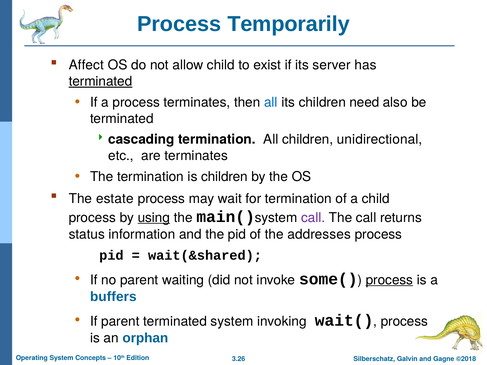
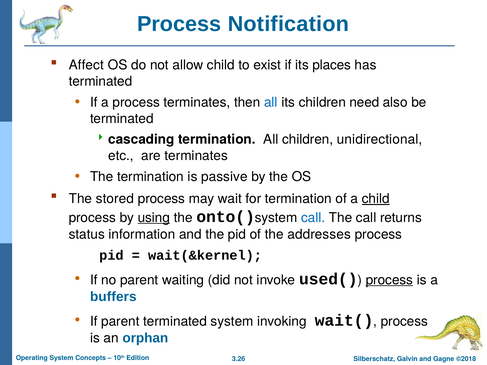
Temporarily: Temporarily -> Notification
server: server -> places
terminated at (101, 81) underline: present -> none
is children: children -> passive
estate: estate -> stored
child at (376, 199) underline: none -> present
main(: main( -> onto(
call at (313, 218) colour: purple -> blue
wait(&shared: wait(&shared -> wait(&kernel
some(: some( -> used(
